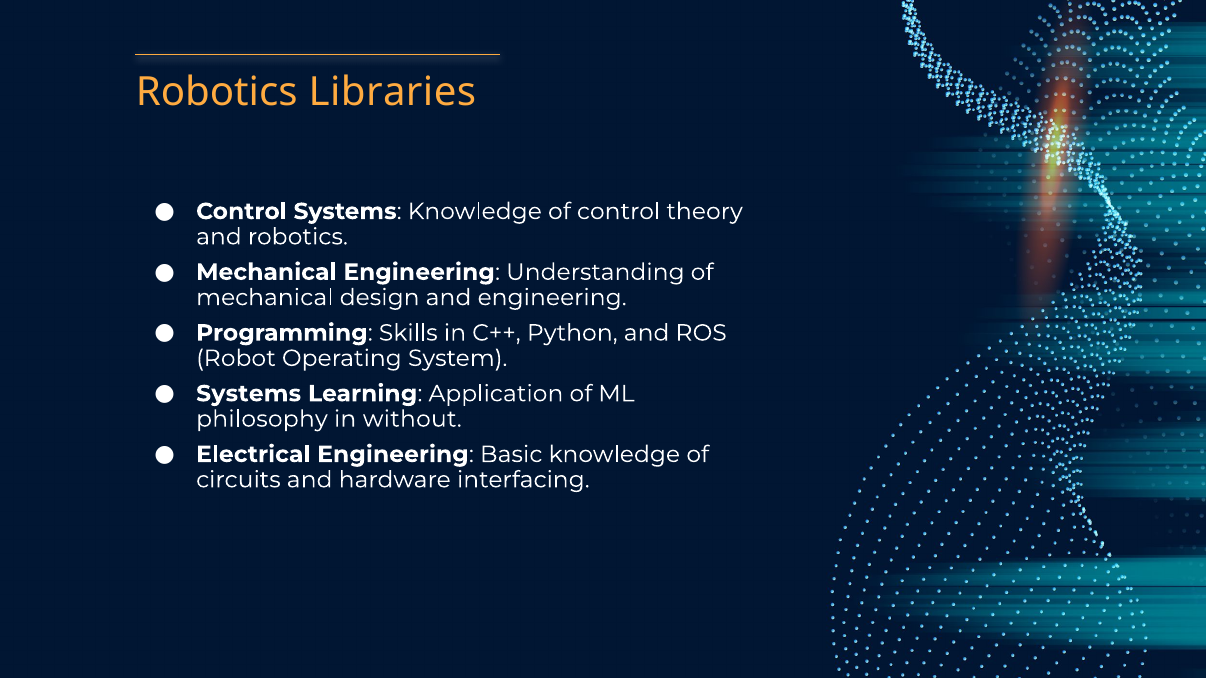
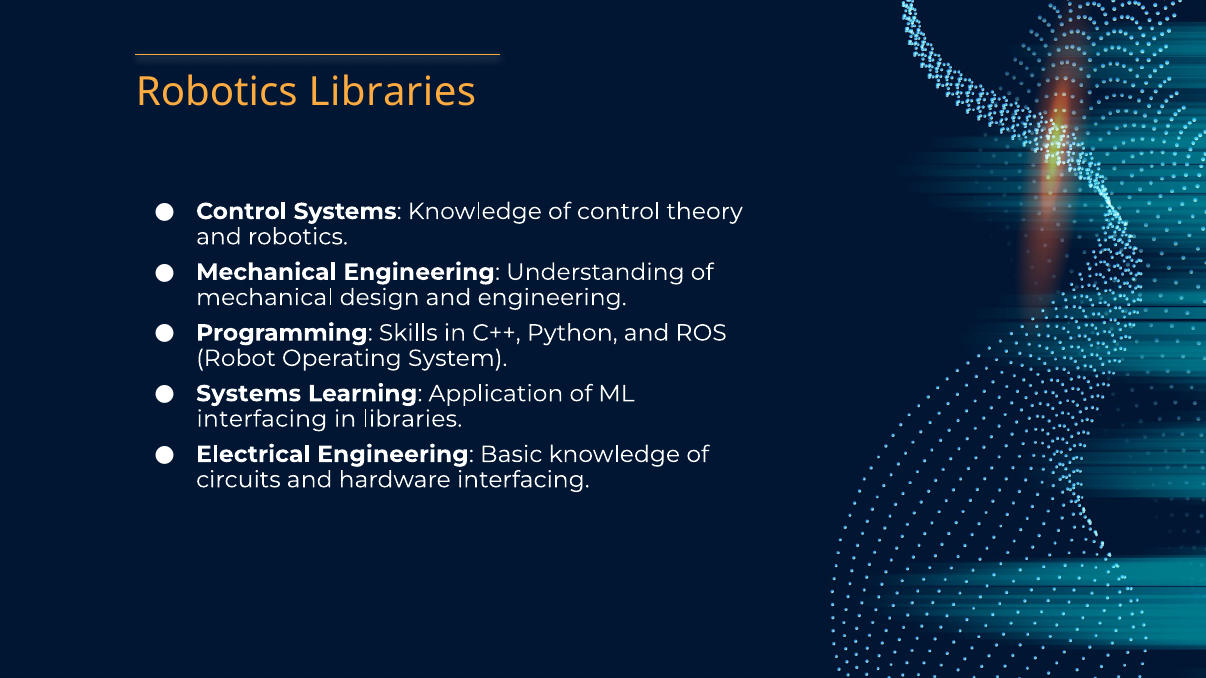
philosophy at (262, 419): philosophy -> interfacing
in without: without -> libraries
